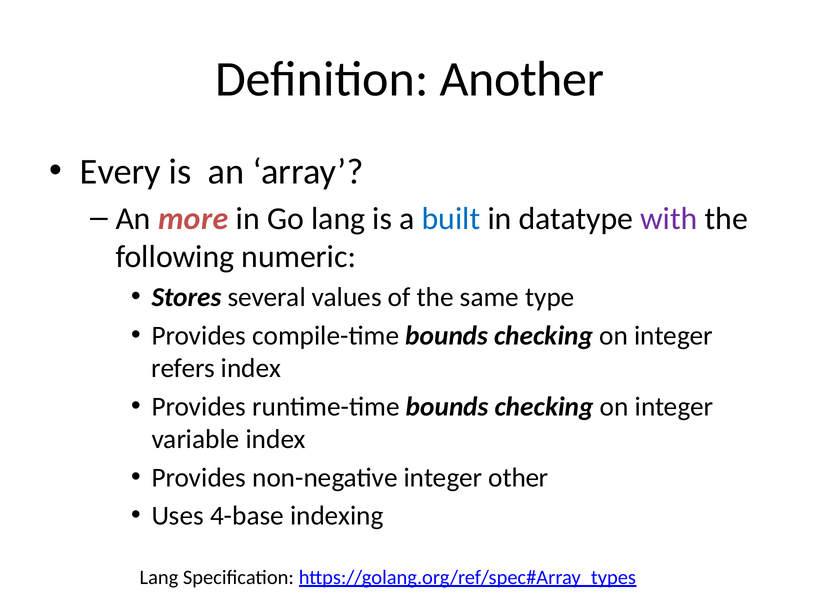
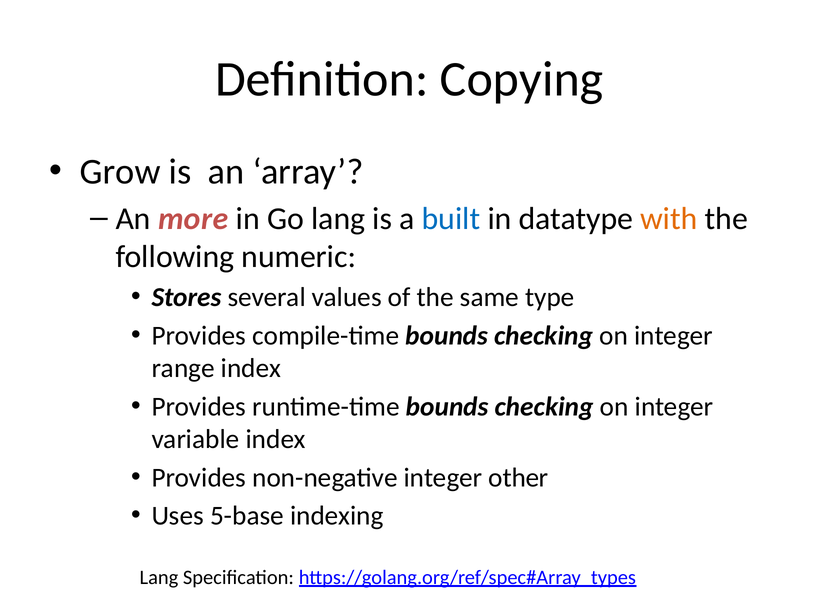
Another: Another -> Copying
Every: Every -> Grow
with colour: purple -> orange
refers: refers -> range
4-base: 4-base -> 5-base
